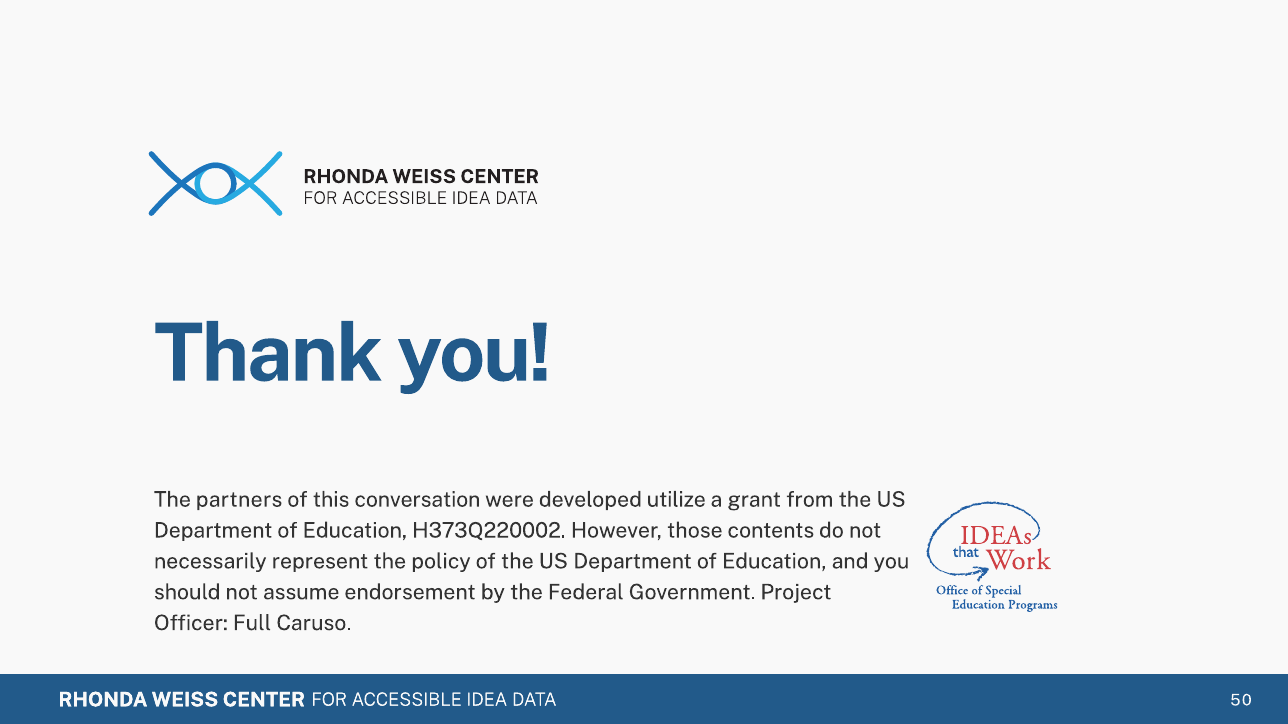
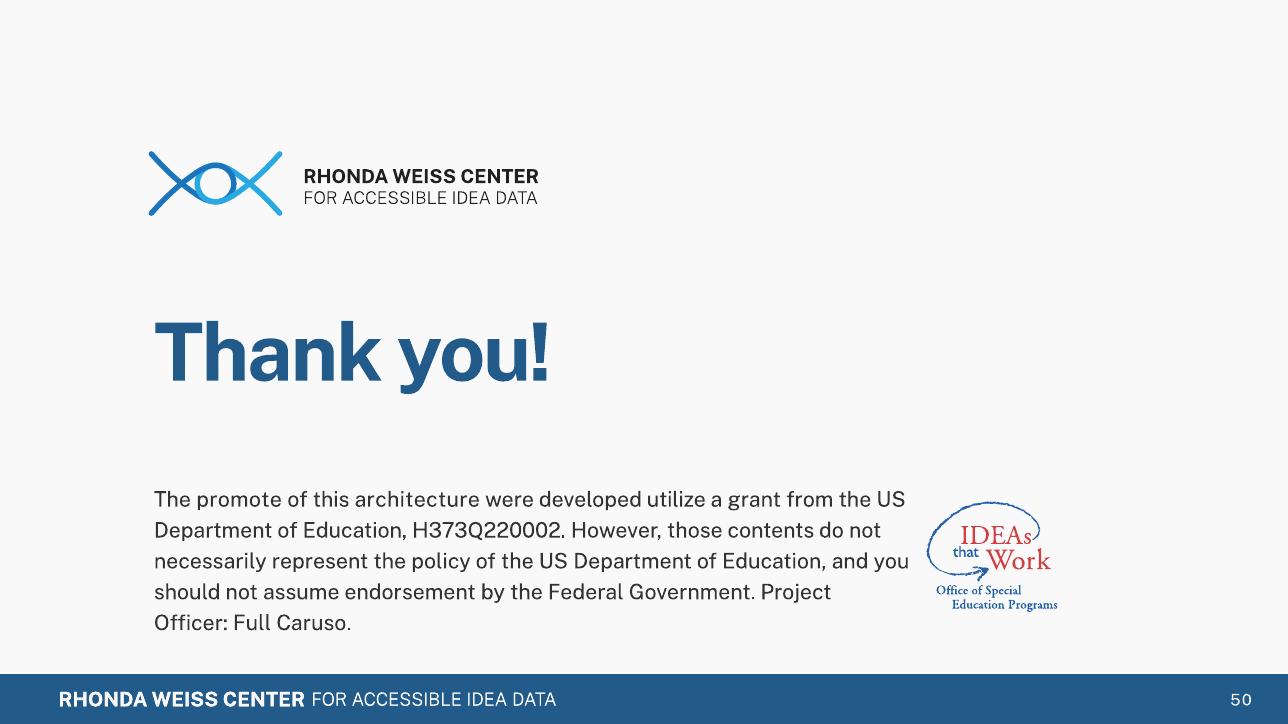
partners: partners -> promote
conversation: conversation -> architecture
